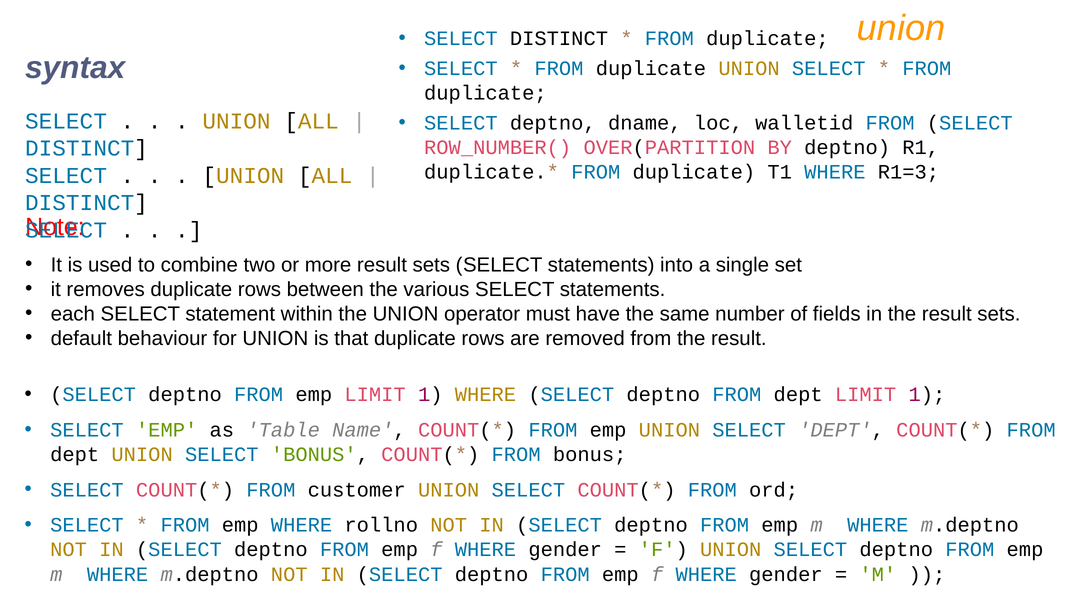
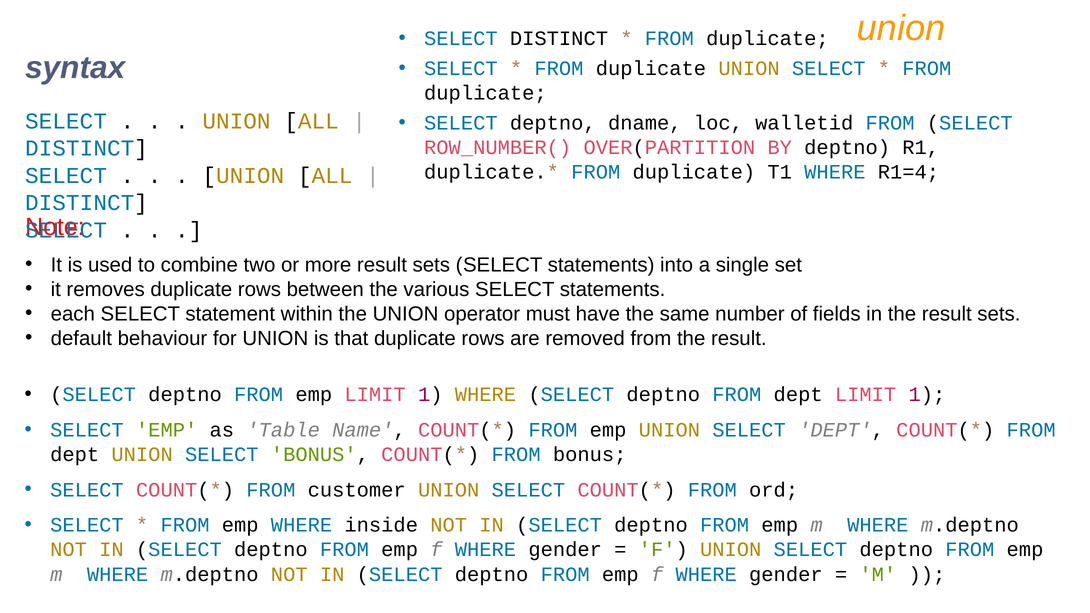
R1=3: R1=3 -> R1=4
rollno: rollno -> inside
